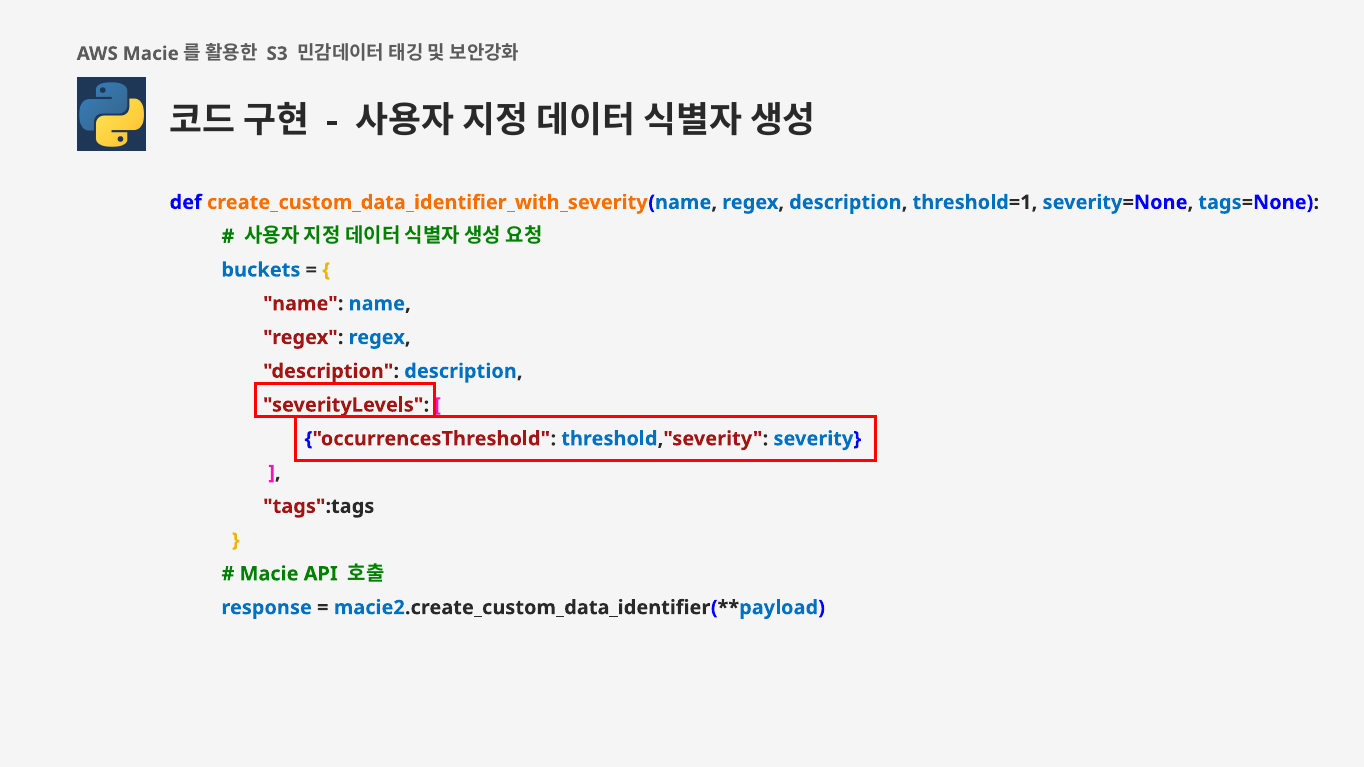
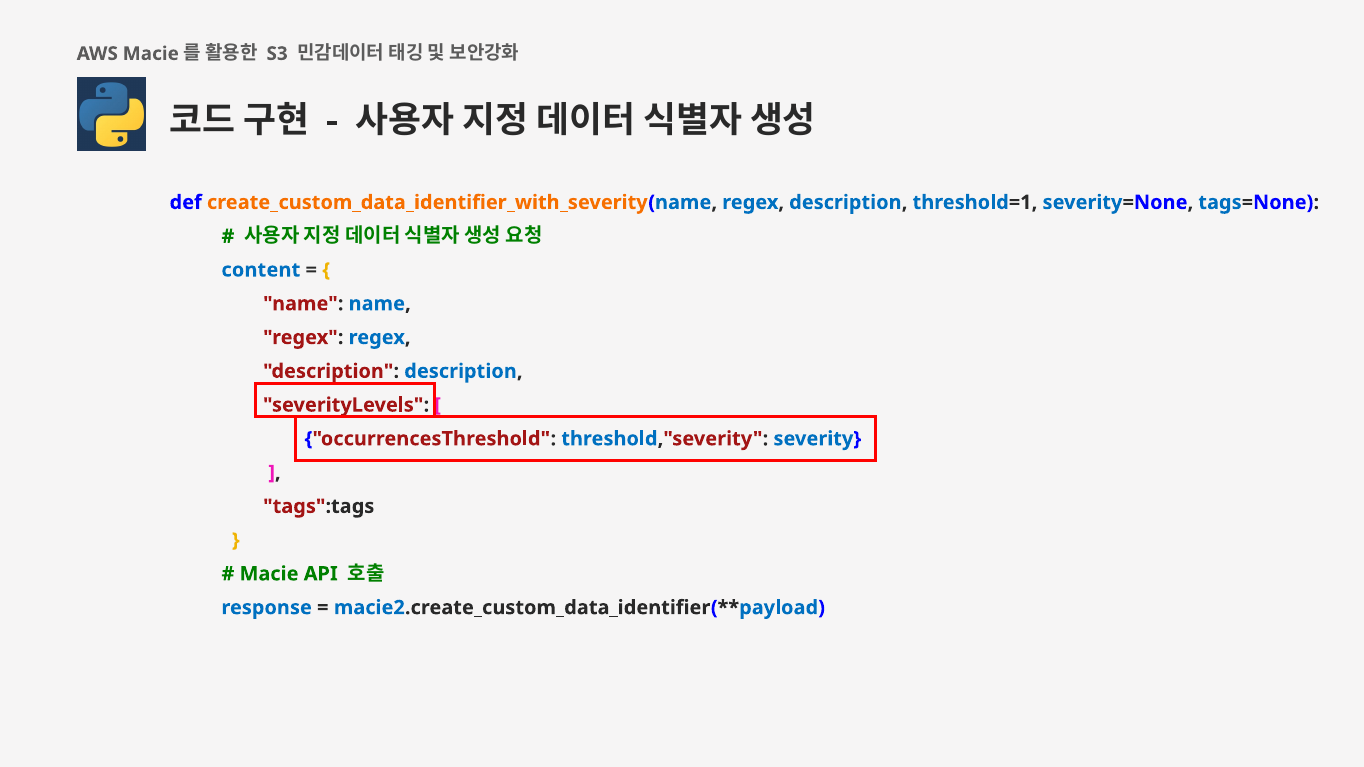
buckets: buckets -> content
